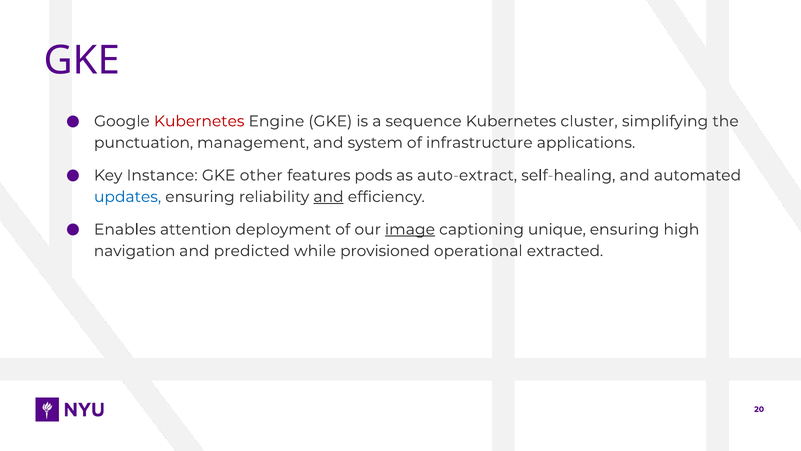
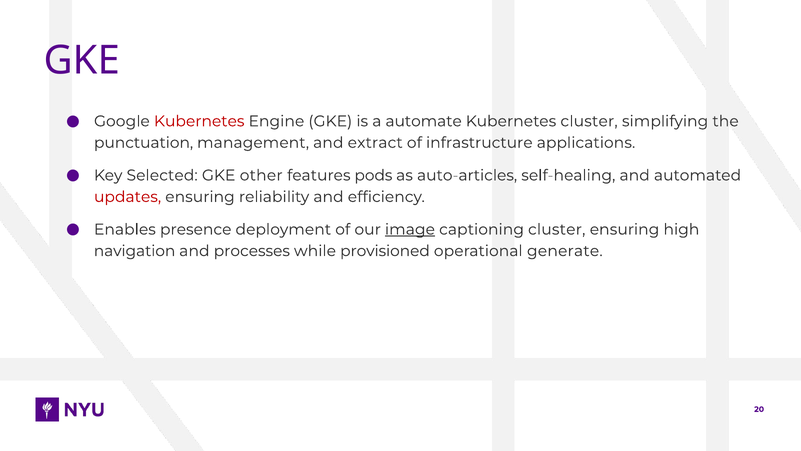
sequence: sequence -> automate
system: system -> extract
Instance: Instance -> Selected
auto-extract: auto-extract -> auto-articles
updates colour: blue -> red
and at (328, 197) underline: present -> none
attention: attention -> presence
captioning unique: unique -> cluster
predicted: predicted -> processes
extracted: extracted -> generate
